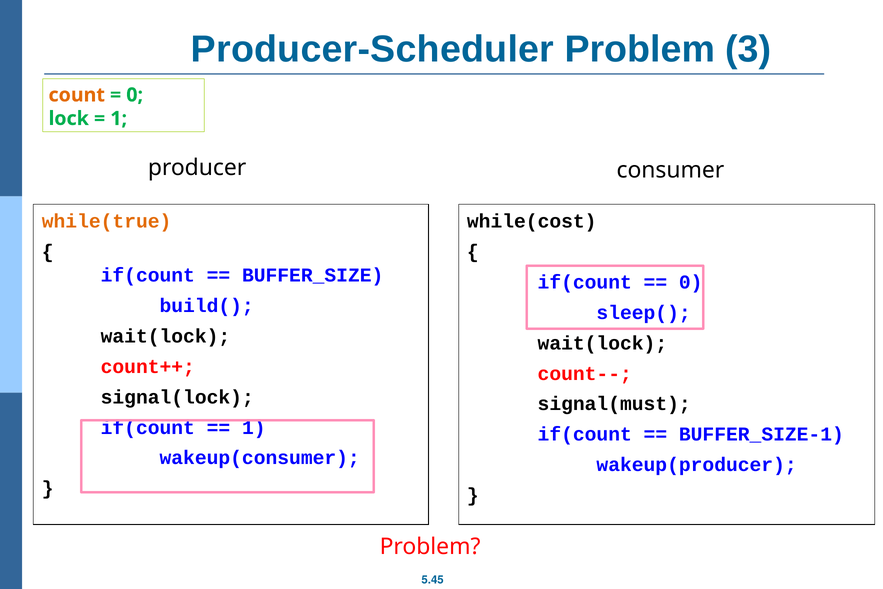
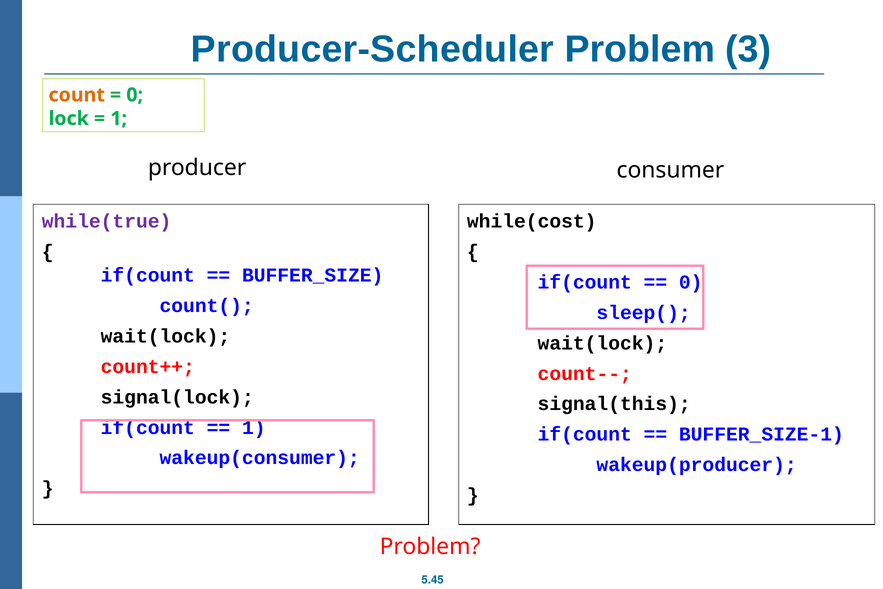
while(true colour: orange -> purple
build(: build( -> count(
signal(must: signal(must -> signal(this
